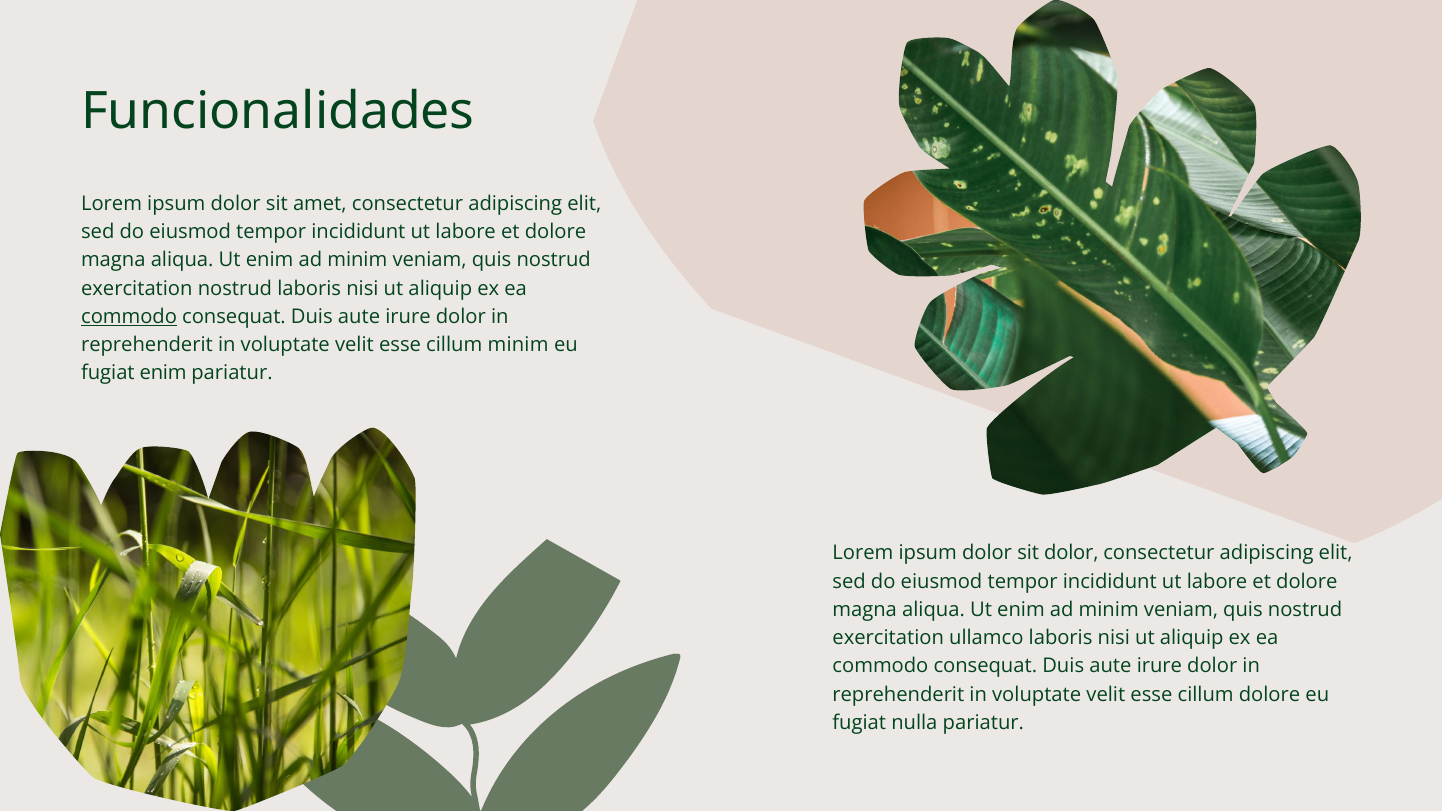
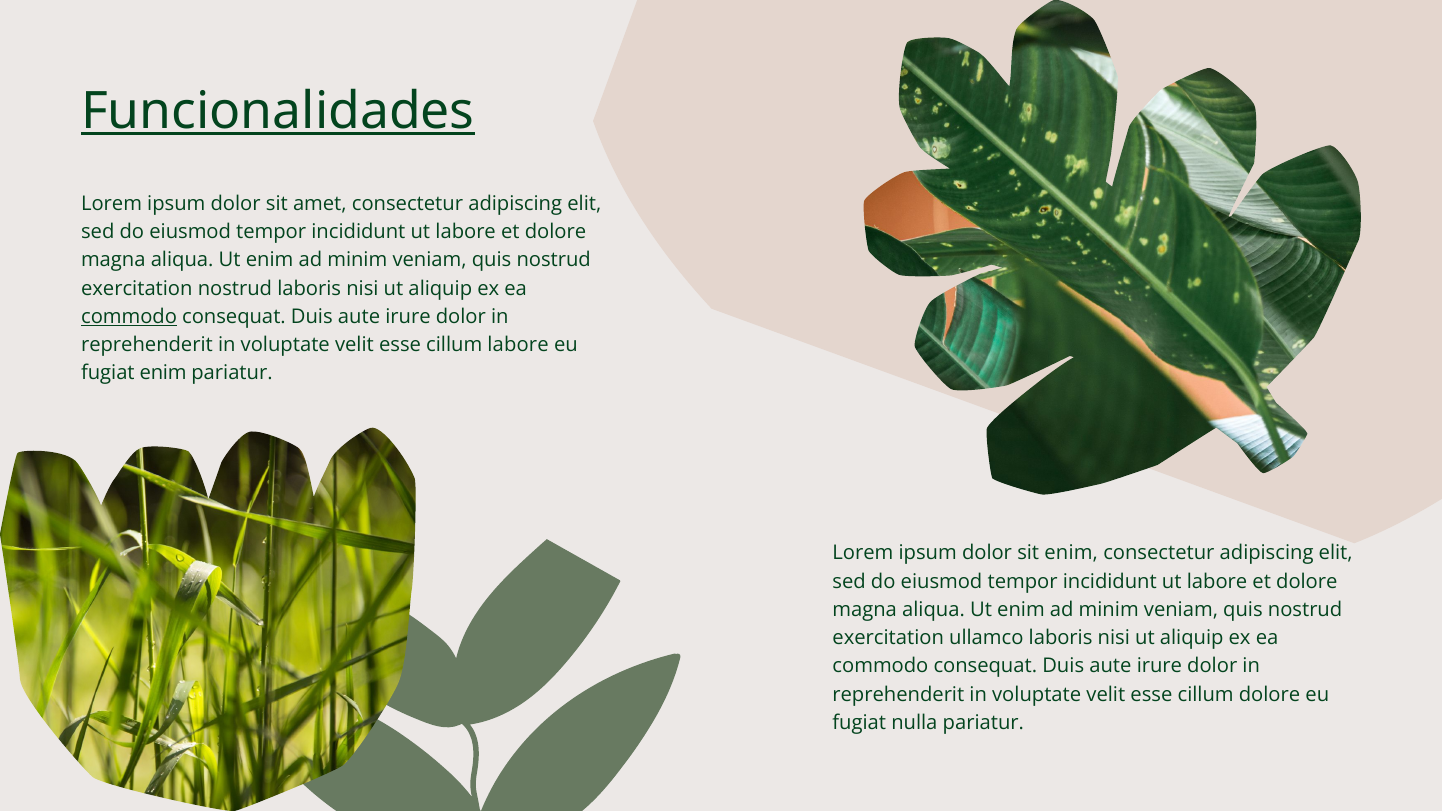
Funcionalidades underline: none -> present
cillum minim: minim -> labore
sit dolor: dolor -> enim
